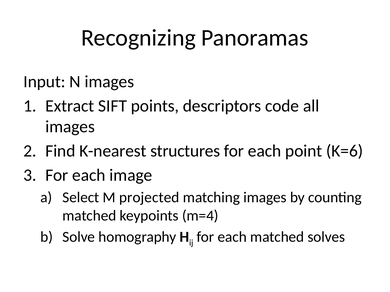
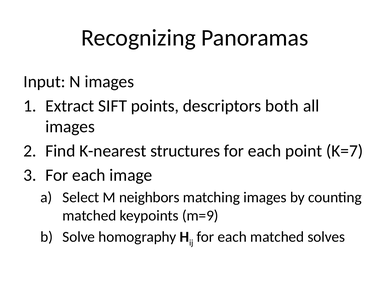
code: code -> both
K=6: K=6 -> K=7
projected: projected -> neighbors
m=4: m=4 -> m=9
